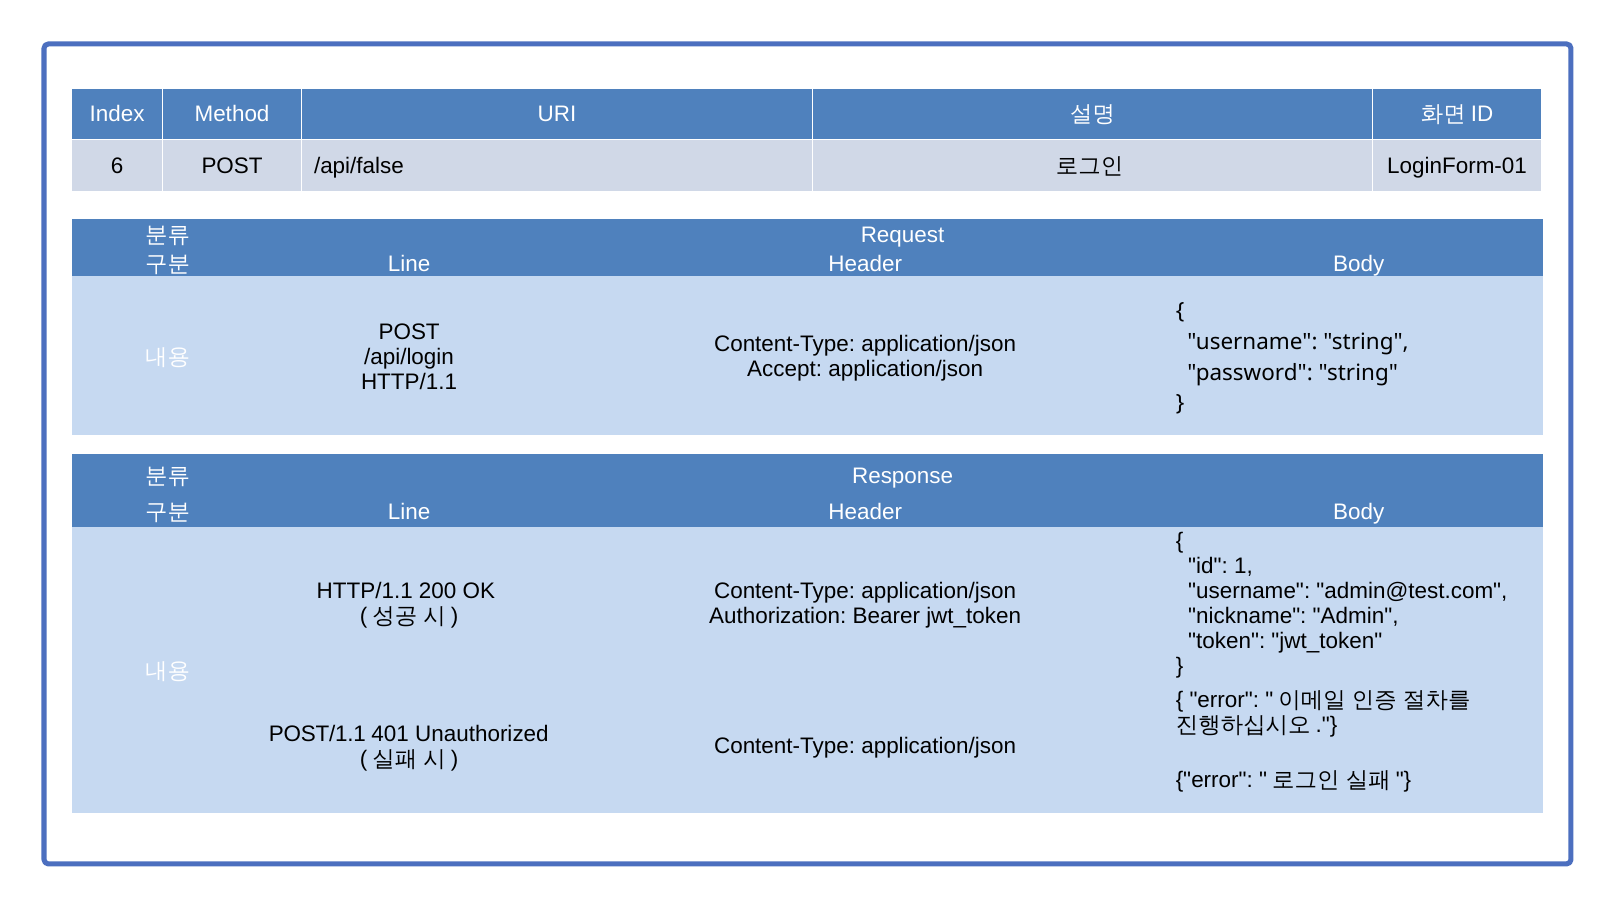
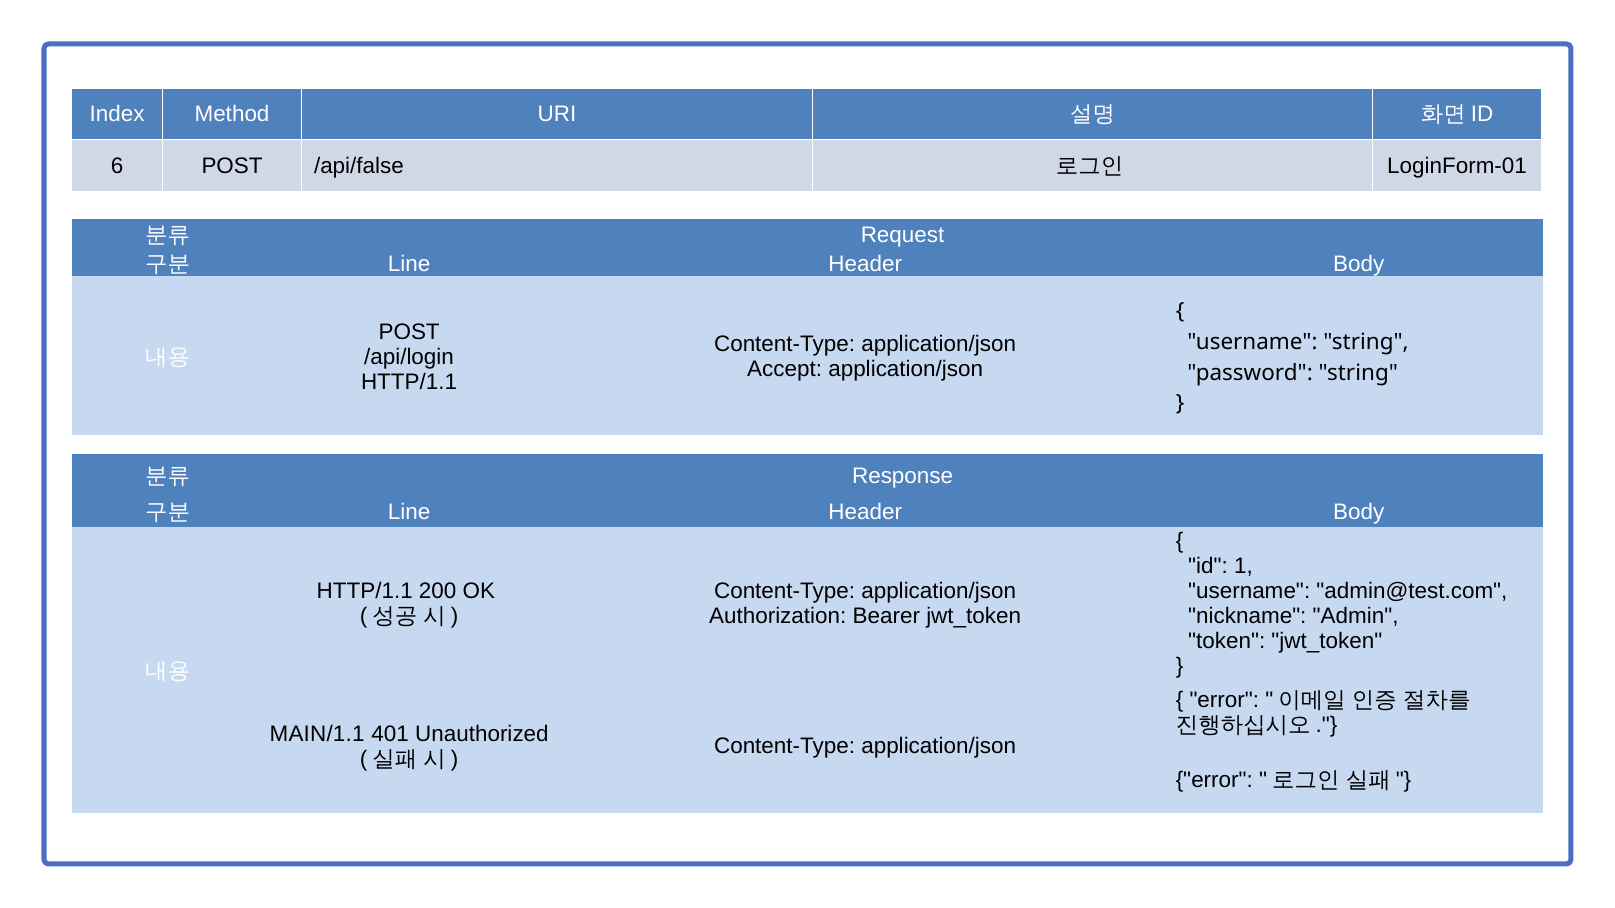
POST/1.1: POST/1.1 -> MAIN/1.1
